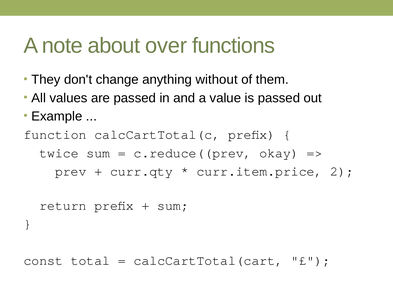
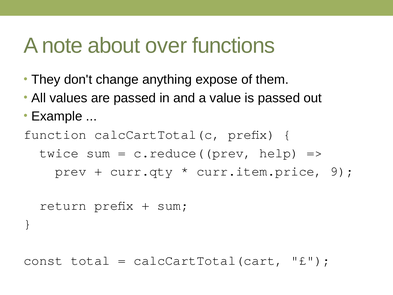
without: without -> expose
okay: okay -> help
2: 2 -> 9
